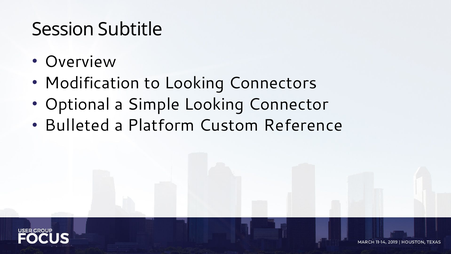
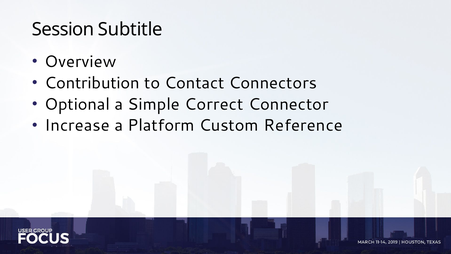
Modification: Modification -> Contribution
to Looking: Looking -> Contact
Simple Looking: Looking -> Correct
Bulleted: Bulleted -> Increase
